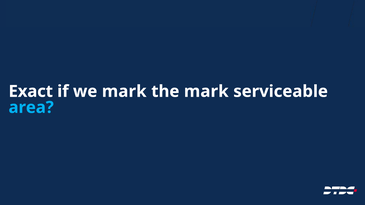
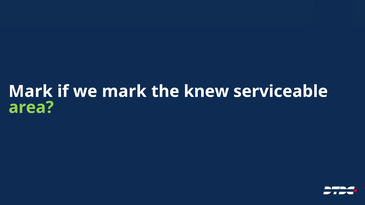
Exact at (31, 92): Exact -> Mark
the mark: mark -> knew
area colour: light blue -> light green
